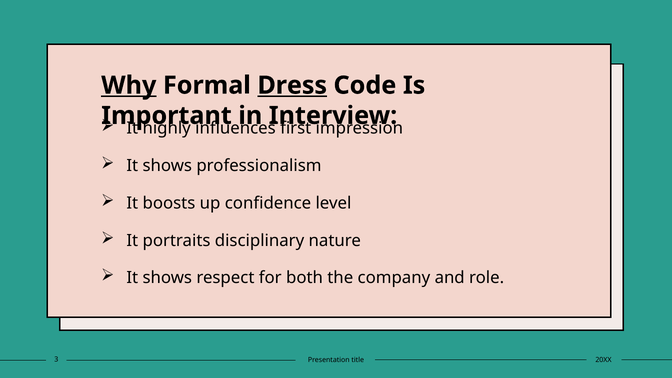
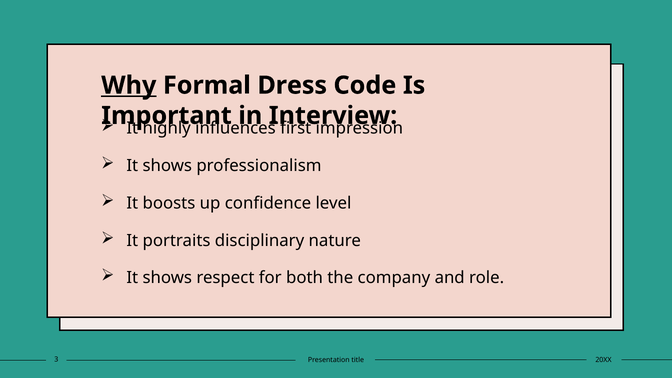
Dress underline: present -> none
